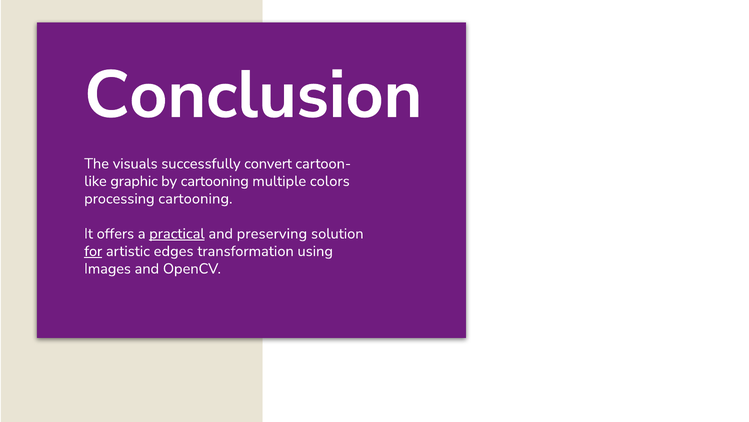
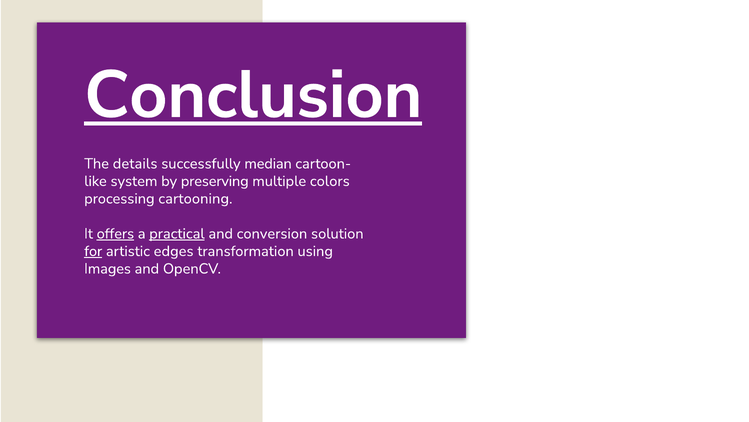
Conclusion underline: none -> present
visuals: visuals -> details
convert: convert -> median
graphic: graphic -> system
by cartooning: cartooning -> preserving
offers underline: none -> present
preserving: preserving -> conversion
